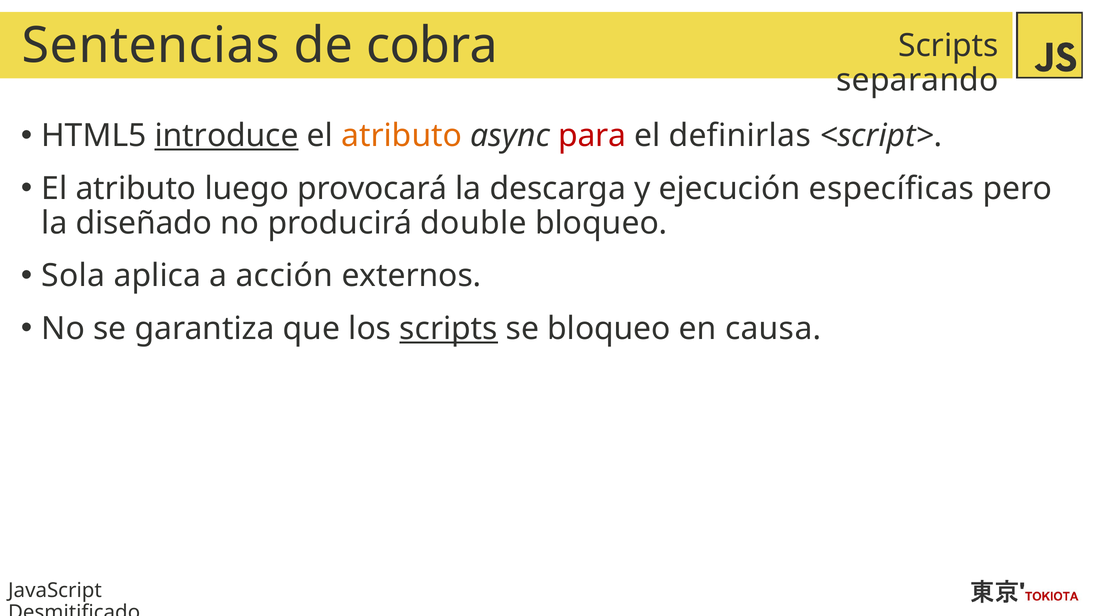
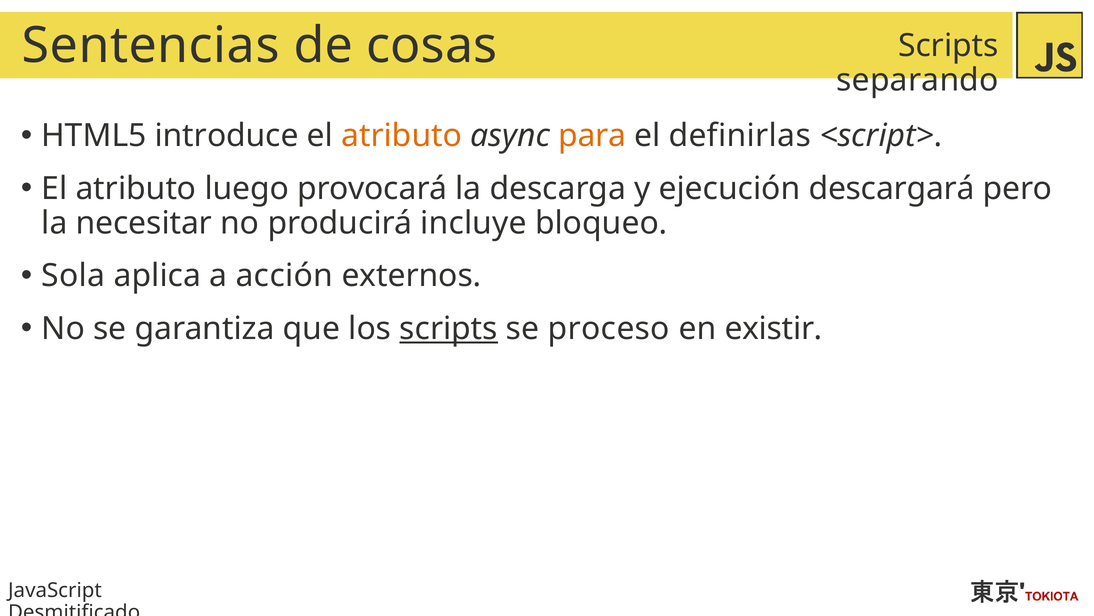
cobra: cobra -> cosas
introduce underline: present -> none
para colour: red -> orange
específicas: específicas -> descargará
diseñado: diseñado -> necesitar
double: double -> incluye
se bloqueo: bloqueo -> proceso
causa: causa -> existir
